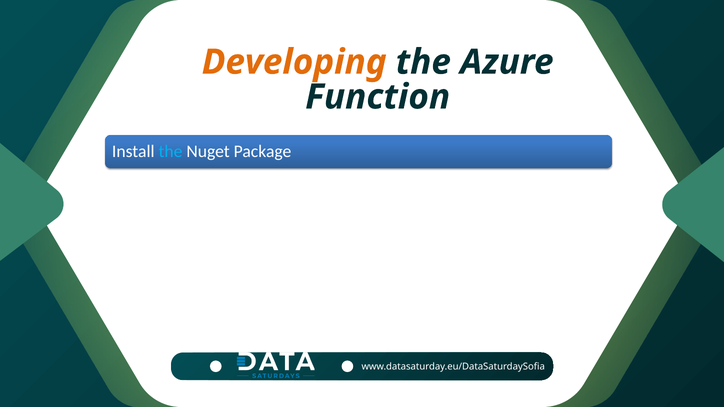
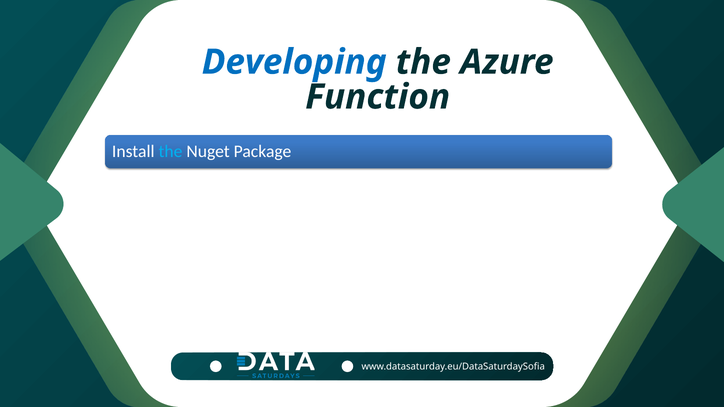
Developing colour: orange -> blue
